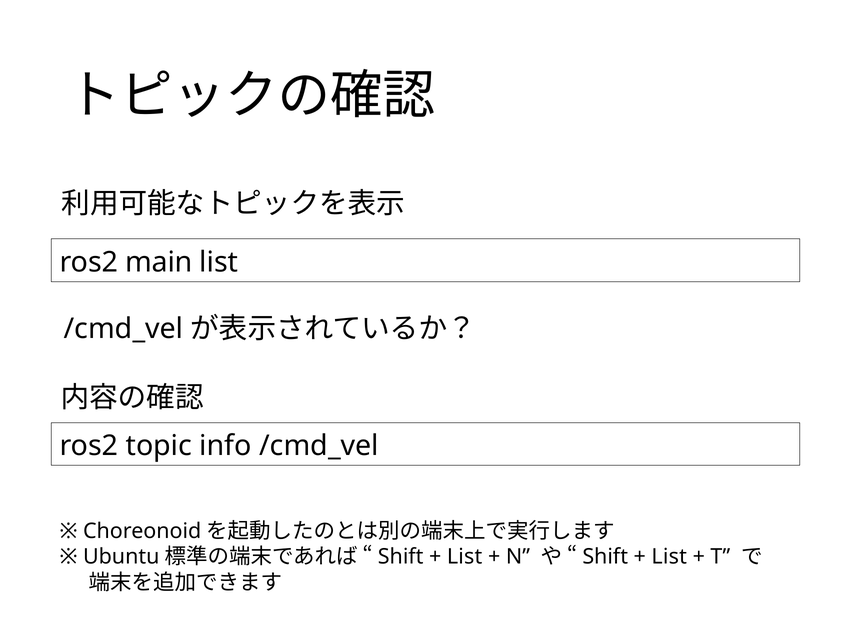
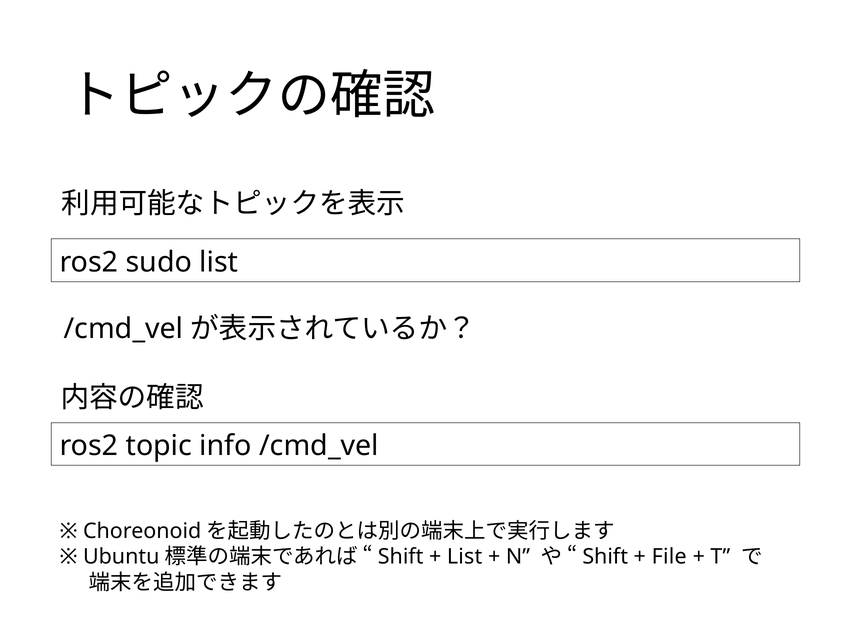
main: main -> sudo
List at (669, 557): List -> File
